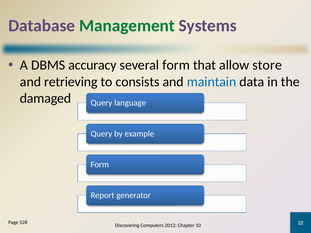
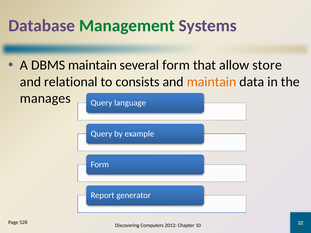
DBMS accuracy: accuracy -> maintain
retrieving: retrieving -> relational
maintain at (212, 82) colour: blue -> orange
damaged: damaged -> manages
